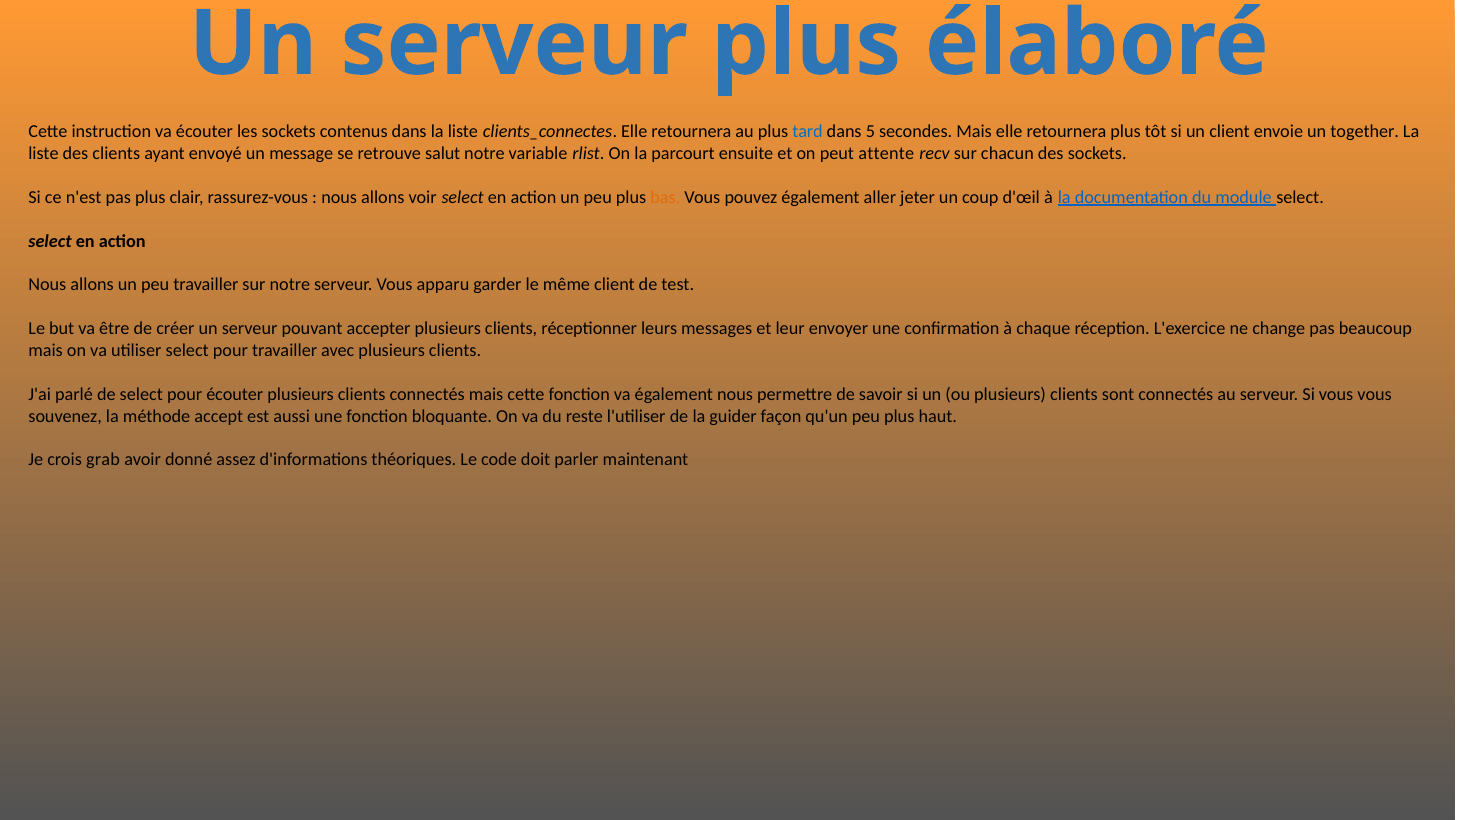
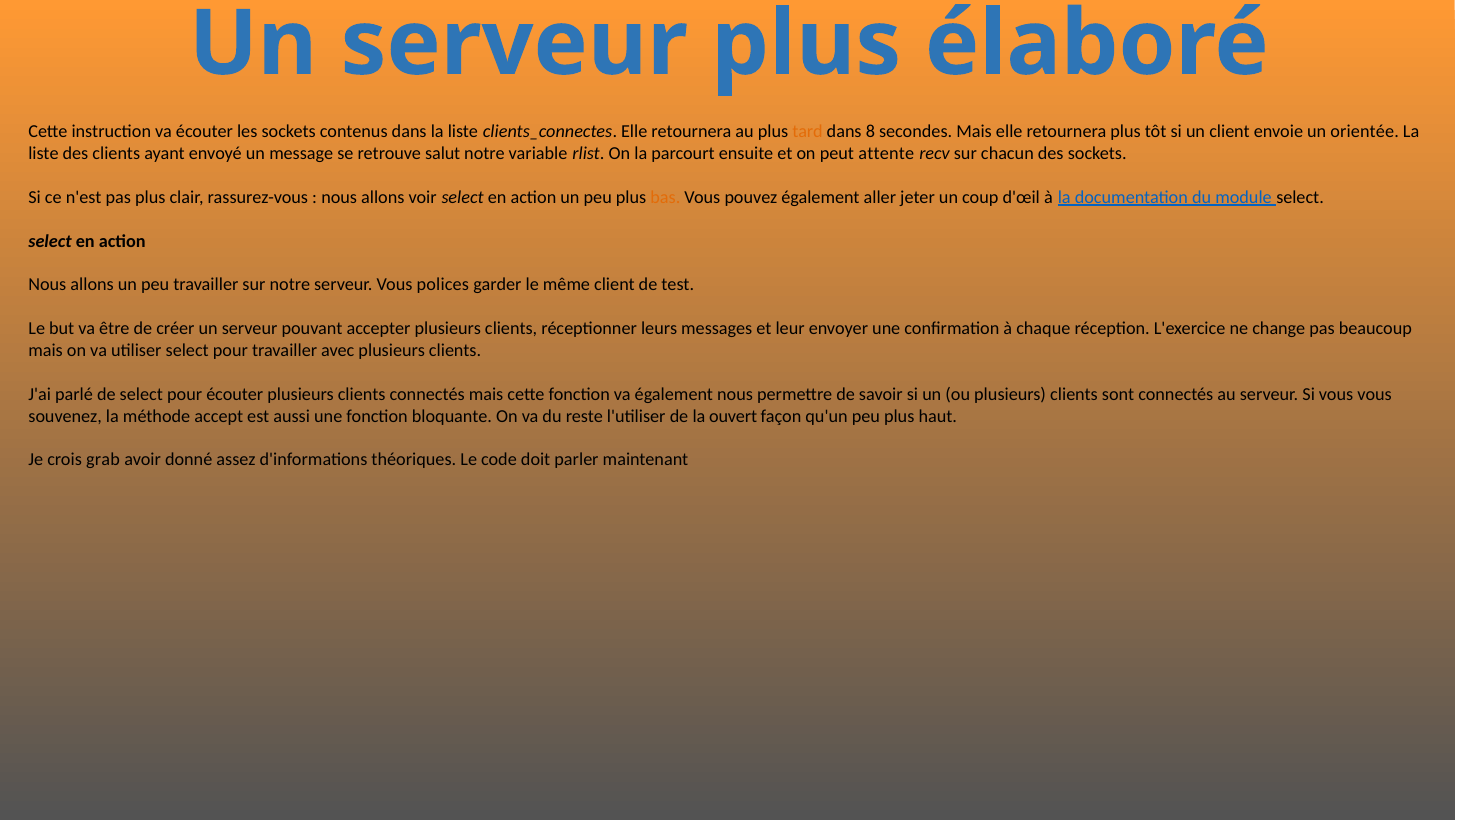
tard colour: blue -> orange
5: 5 -> 8
together: together -> orientée
apparu: apparu -> polices
guider: guider -> ouvert
